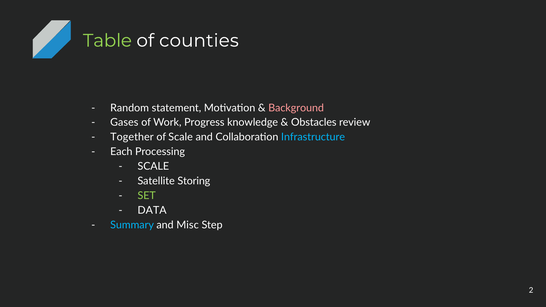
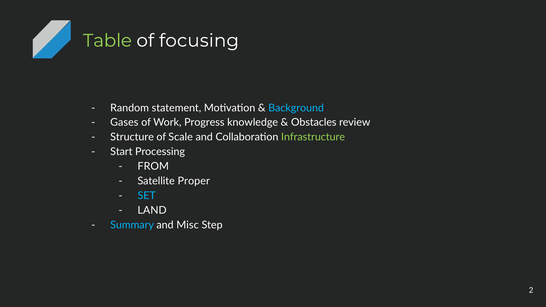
counties: counties -> focusing
Background colour: pink -> light blue
Together: Together -> Structure
Infrastructure colour: light blue -> light green
Each: Each -> Start
SCALE at (153, 166): SCALE -> FROM
Storing: Storing -> Proper
SET colour: light green -> light blue
DATA: DATA -> LAND
